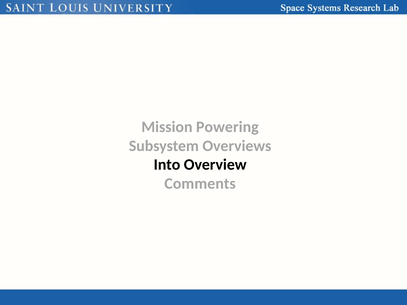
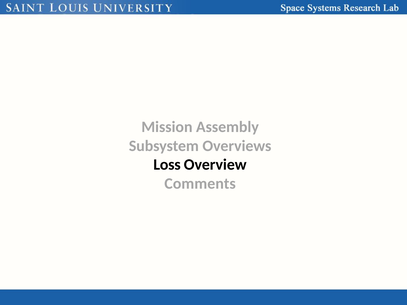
Powering: Powering -> Assembly
Into: Into -> Loss
